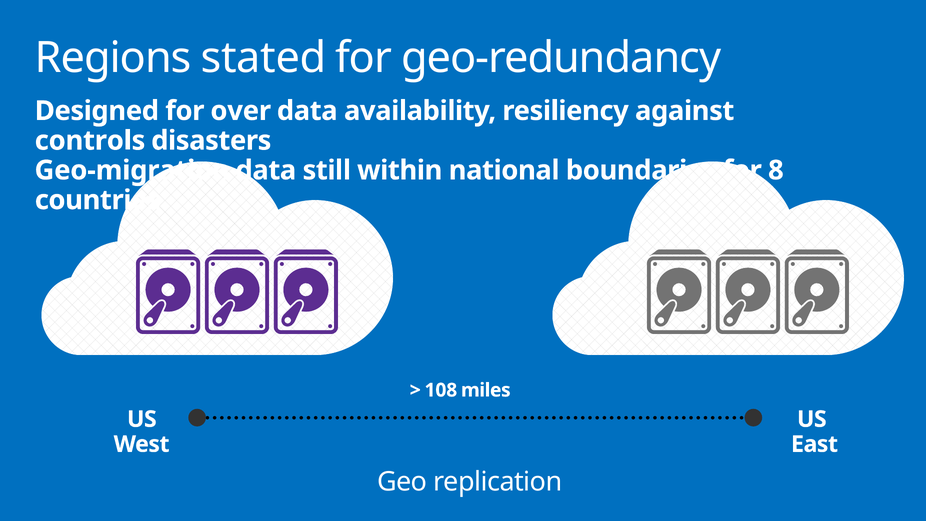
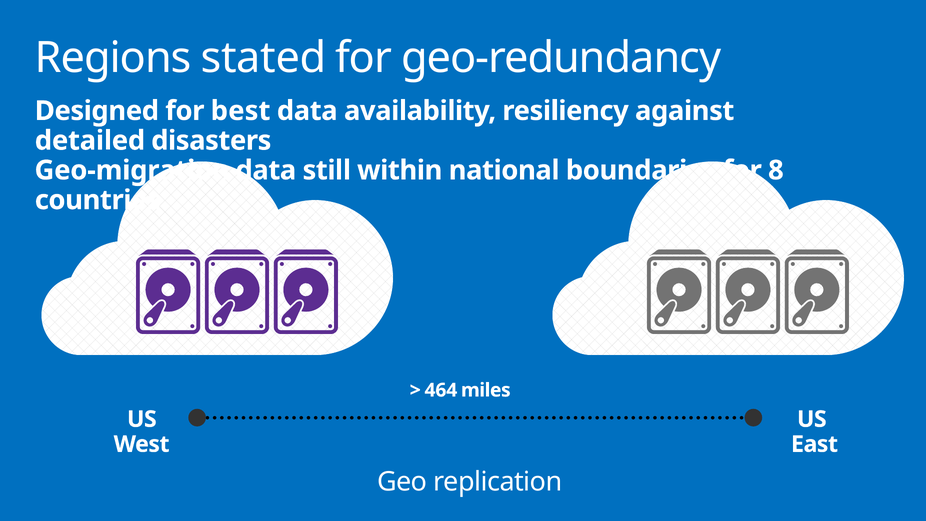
over: over -> best
controls: controls -> detailed
108: 108 -> 464
